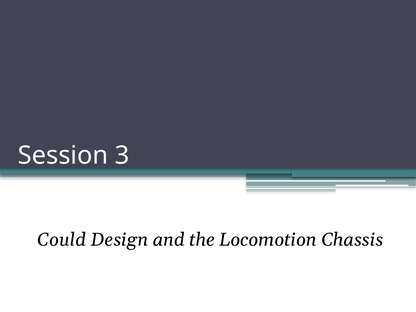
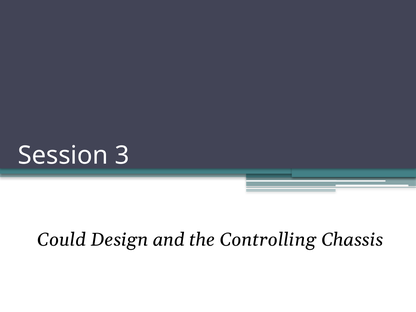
Locomotion: Locomotion -> Controlling
